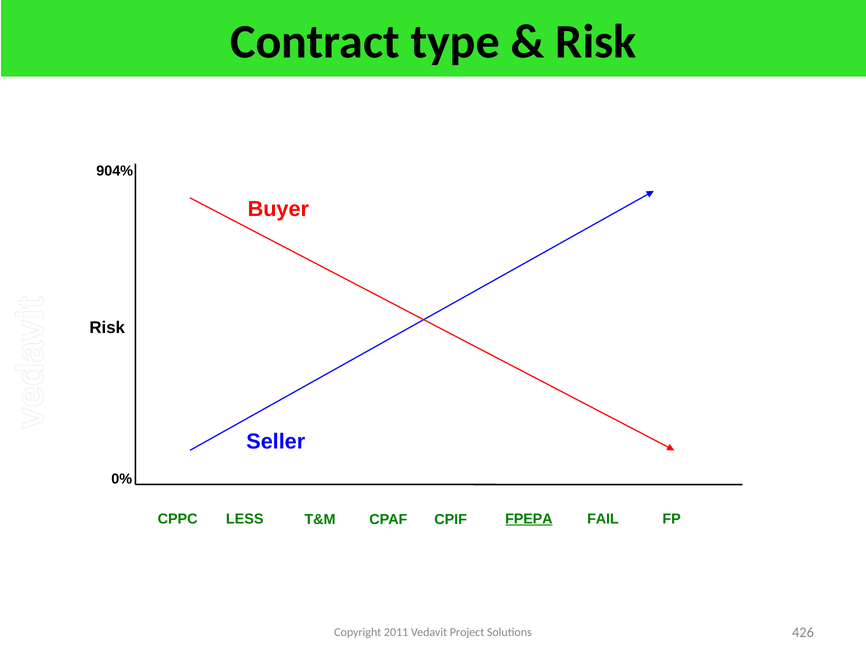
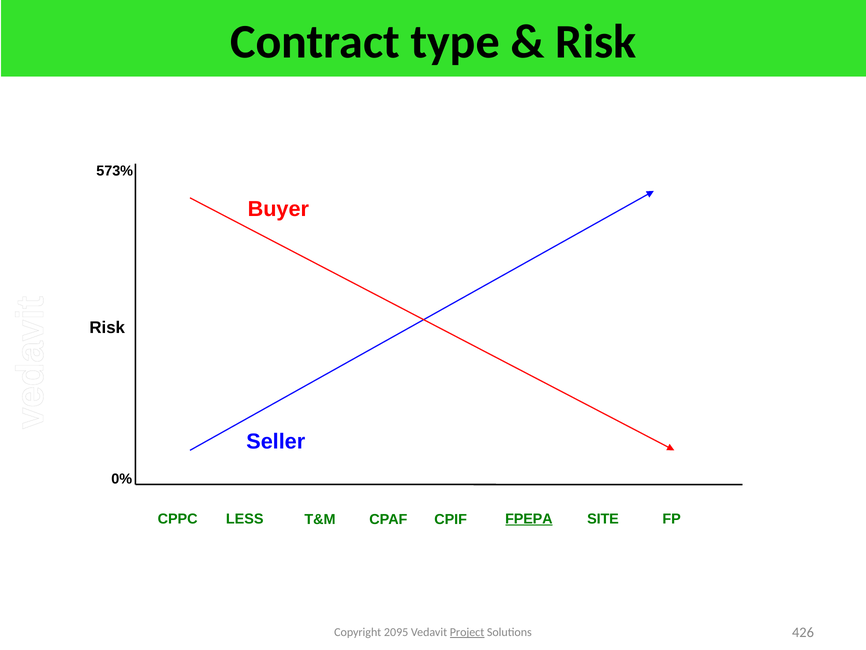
904%: 904% -> 573%
FAIL: FAIL -> SITE
2011: 2011 -> 2095
Project underline: none -> present
